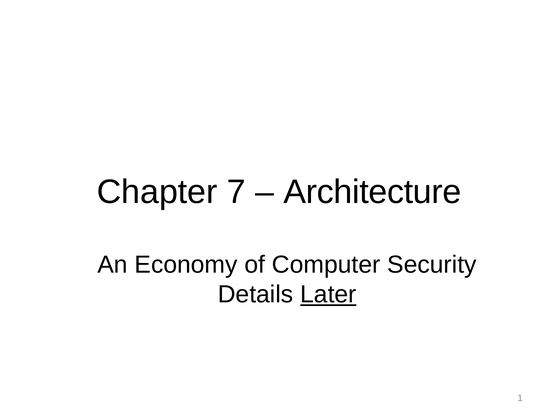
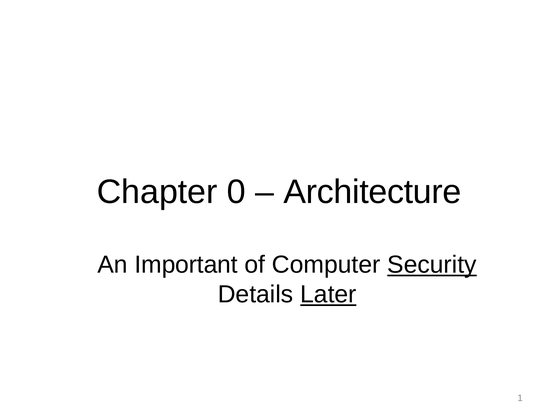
7: 7 -> 0
Economy: Economy -> Important
Security underline: none -> present
